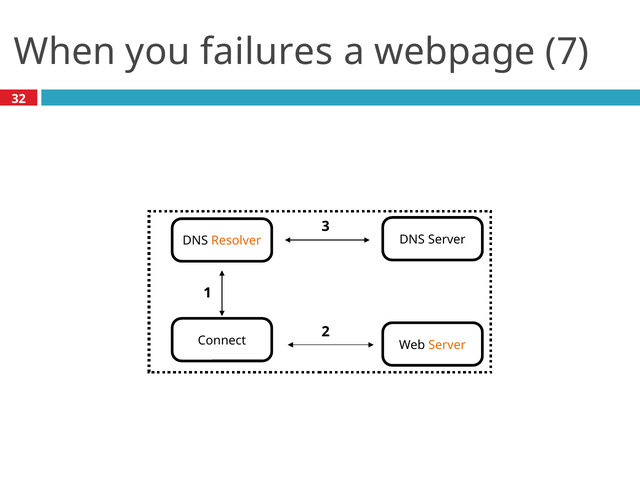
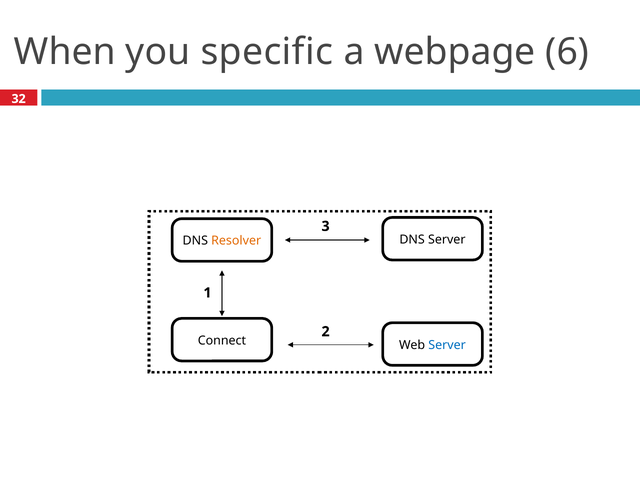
failures: failures -> specific
7: 7 -> 6
Server at (447, 345) colour: orange -> blue
